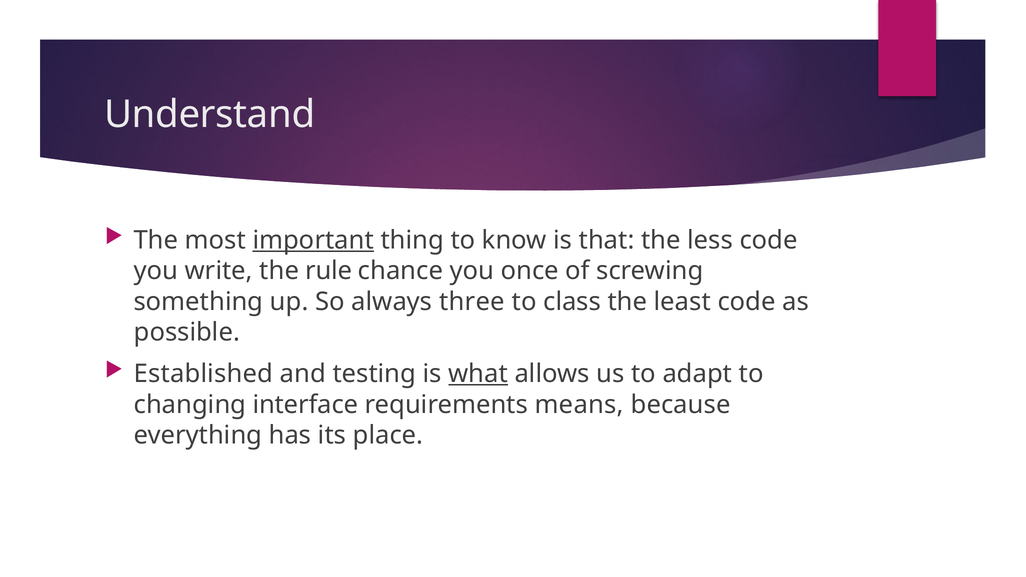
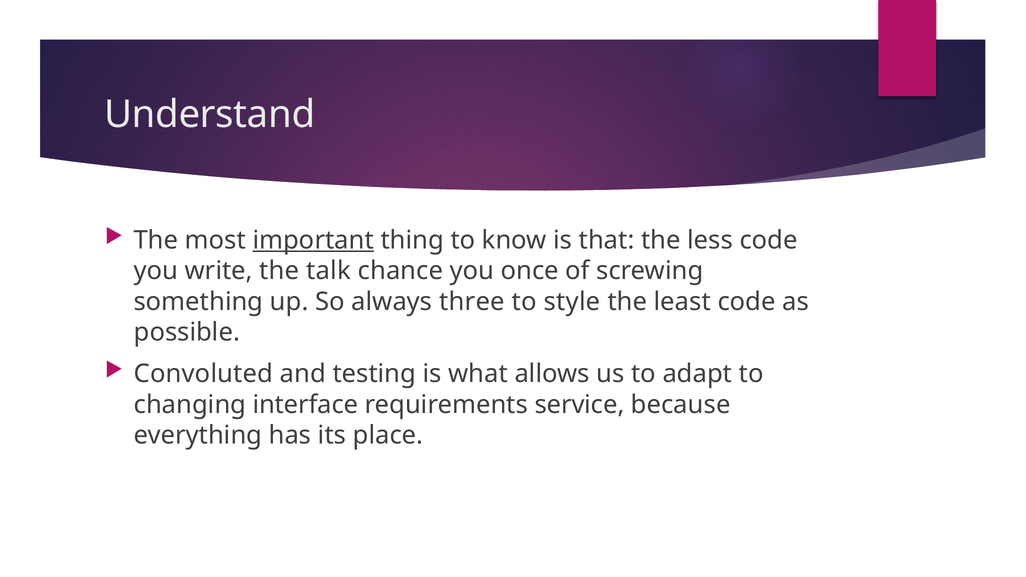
rule: rule -> talk
class: class -> style
Established: Established -> Convoluted
what underline: present -> none
means: means -> service
